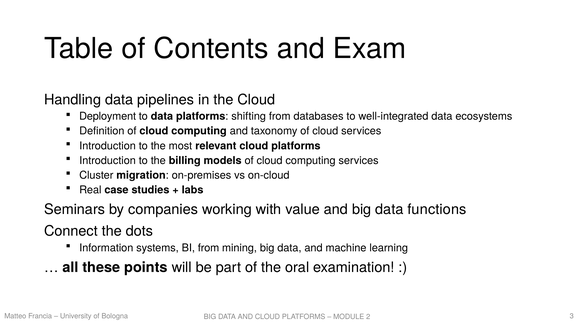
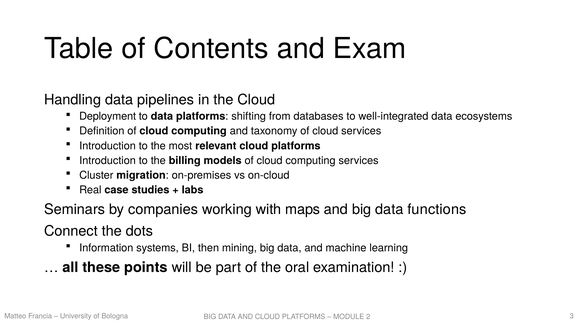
value: value -> maps
BI from: from -> then
